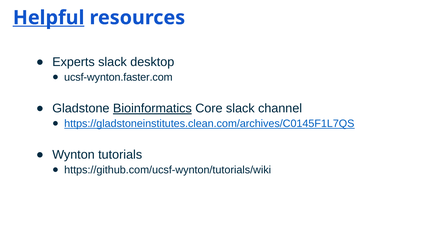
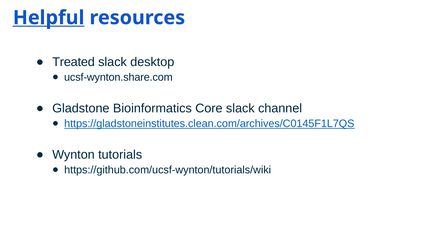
Experts: Experts -> Treated
ucsf-wynton.faster.com: ucsf-wynton.faster.com -> ucsf-wynton.share.com
Bioinformatics underline: present -> none
